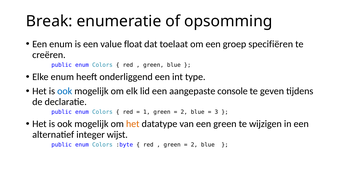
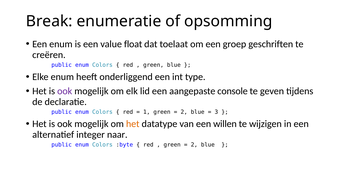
specifiëren: specifiëren -> geschriften
ook at (65, 91) colour: blue -> purple
een green: green -> willen
wijst: wijst -> naar
